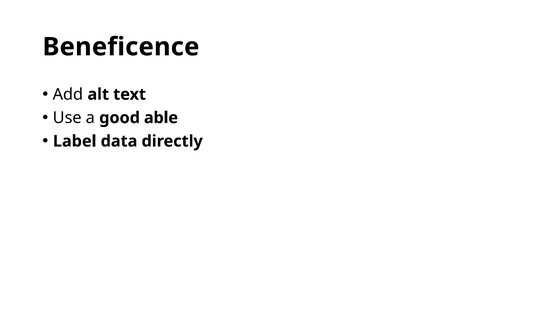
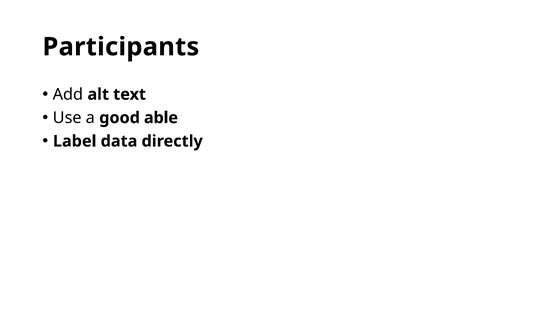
Beneficence: Beneficence -> Participants
